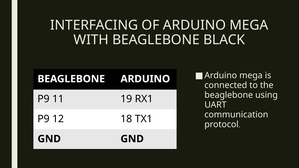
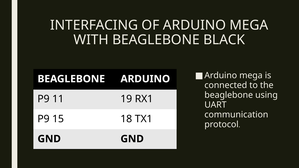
12: 12 -> 15
